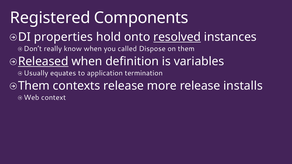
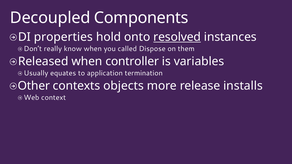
Registered: Registered -> Decoupled
Released underline: present -> none
definition: definition -> controller
Them at (34, 86): Them -> Other
contexts release: release -> objects
